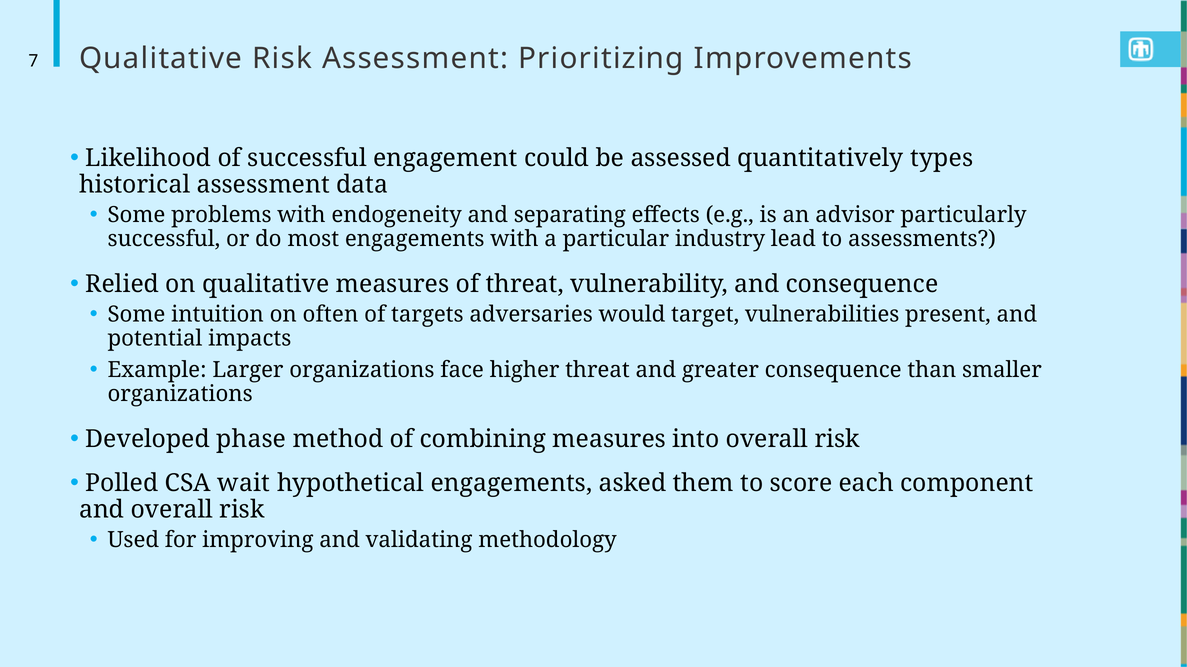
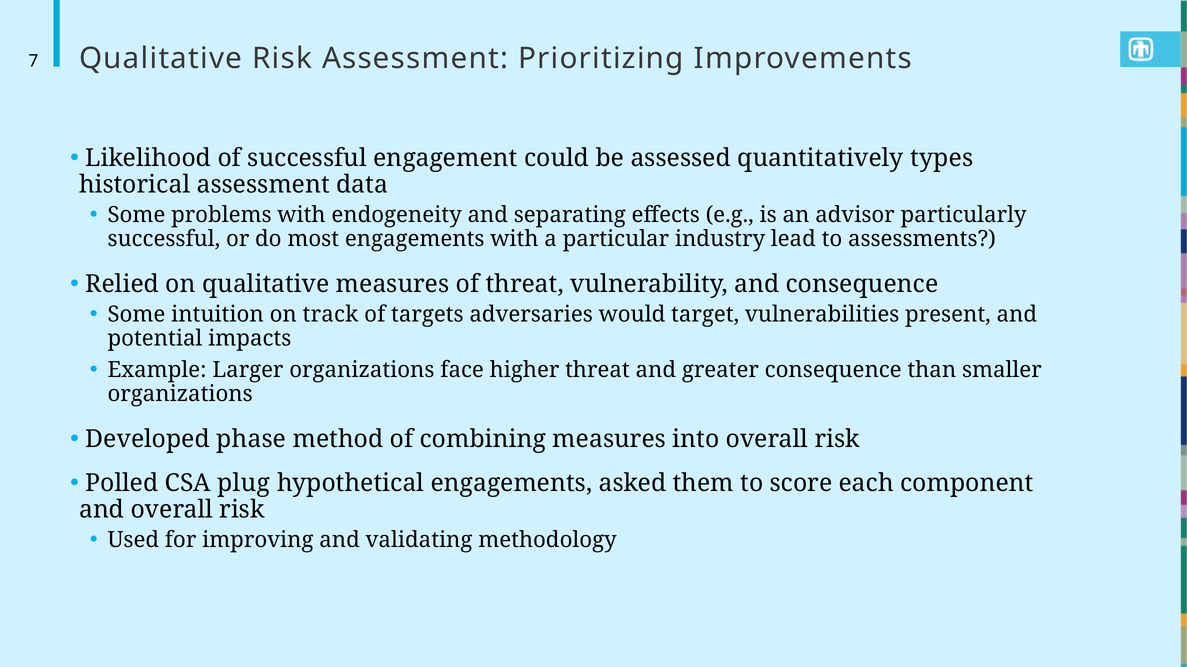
often: often -> track
wait: wait -> plug
